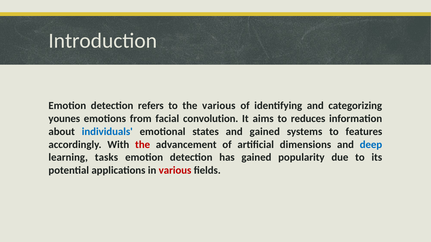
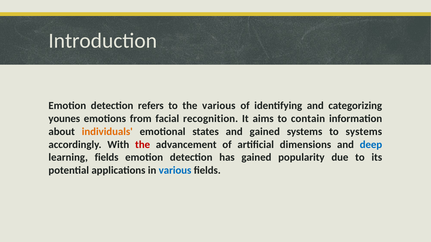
convolution: convolution -> recognition
reduces: reduces -> contain
individuals colour: blue -> orange
to features: features -> systems
learning tasks: tasks -> fields
various at (175, 171) colour: red -> blue
